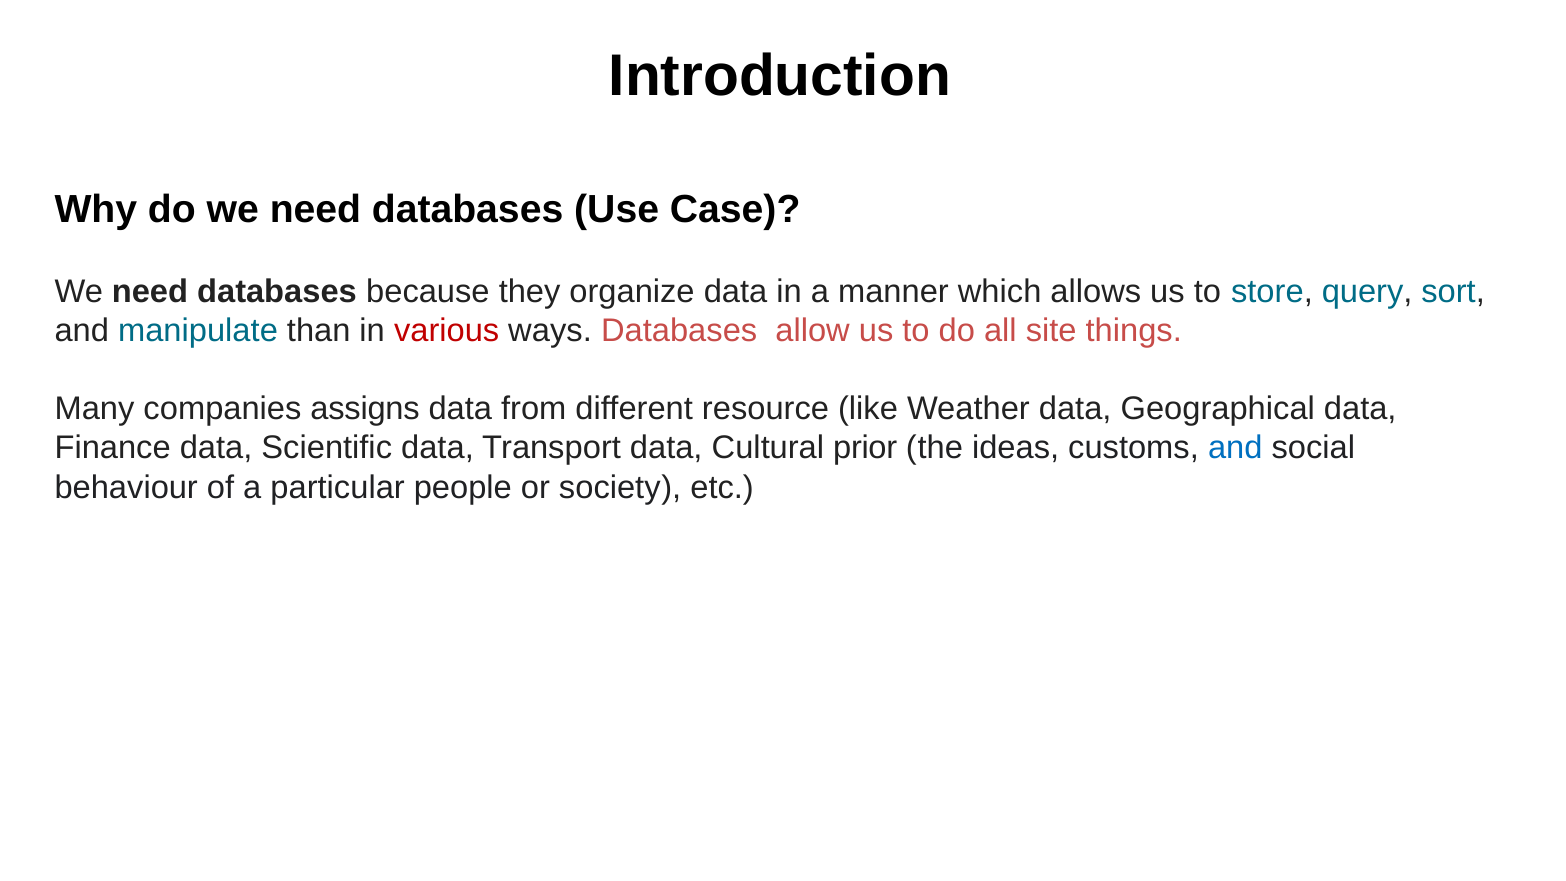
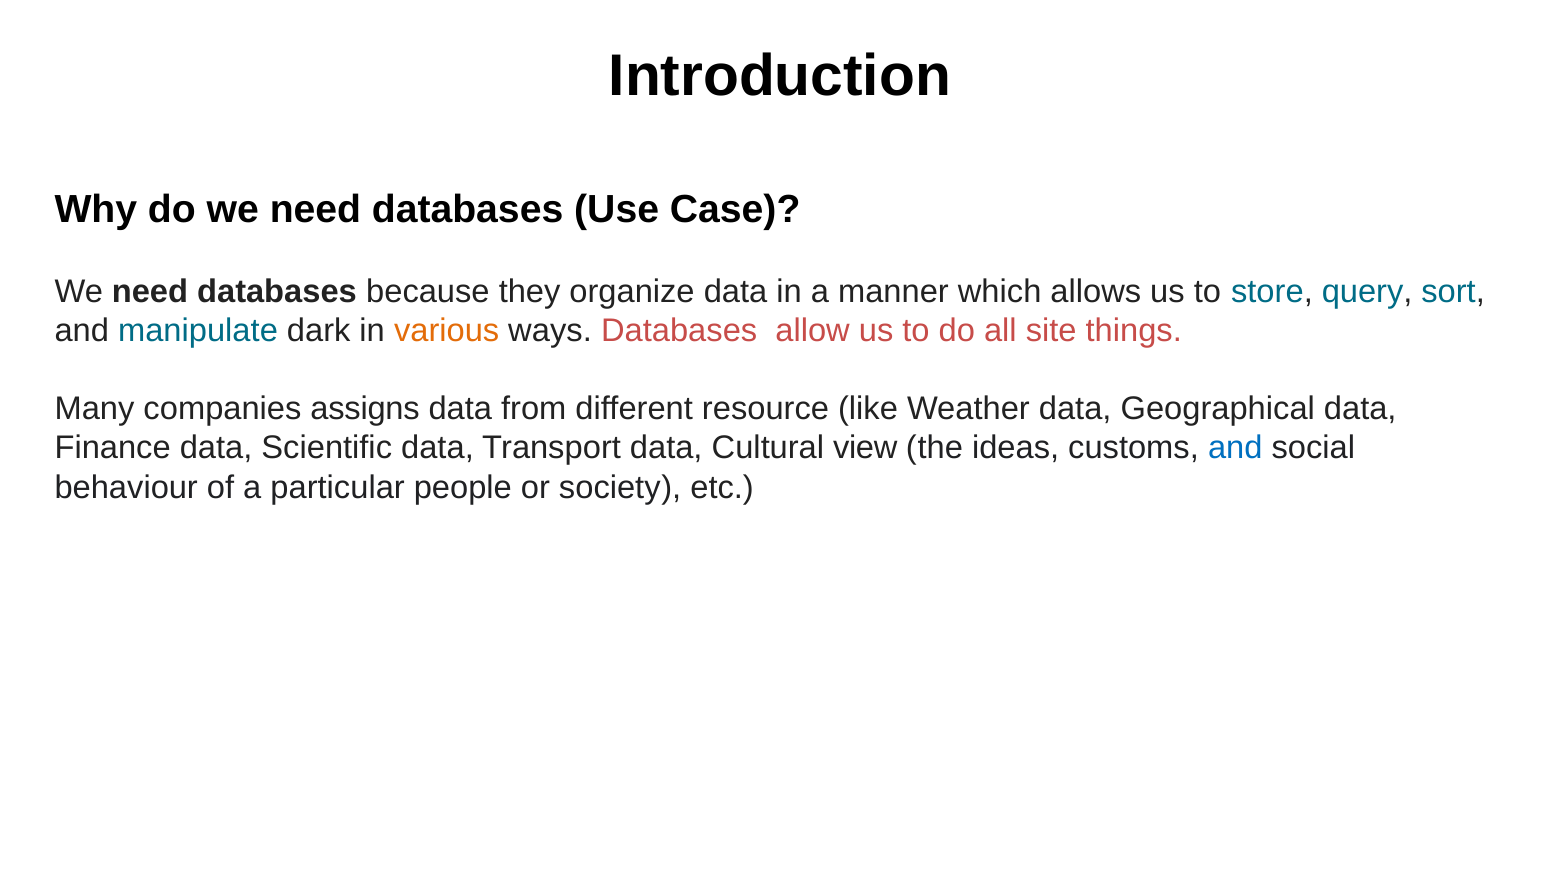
than: than -> dark
various colour: red -> orange
prior: prior -> view
